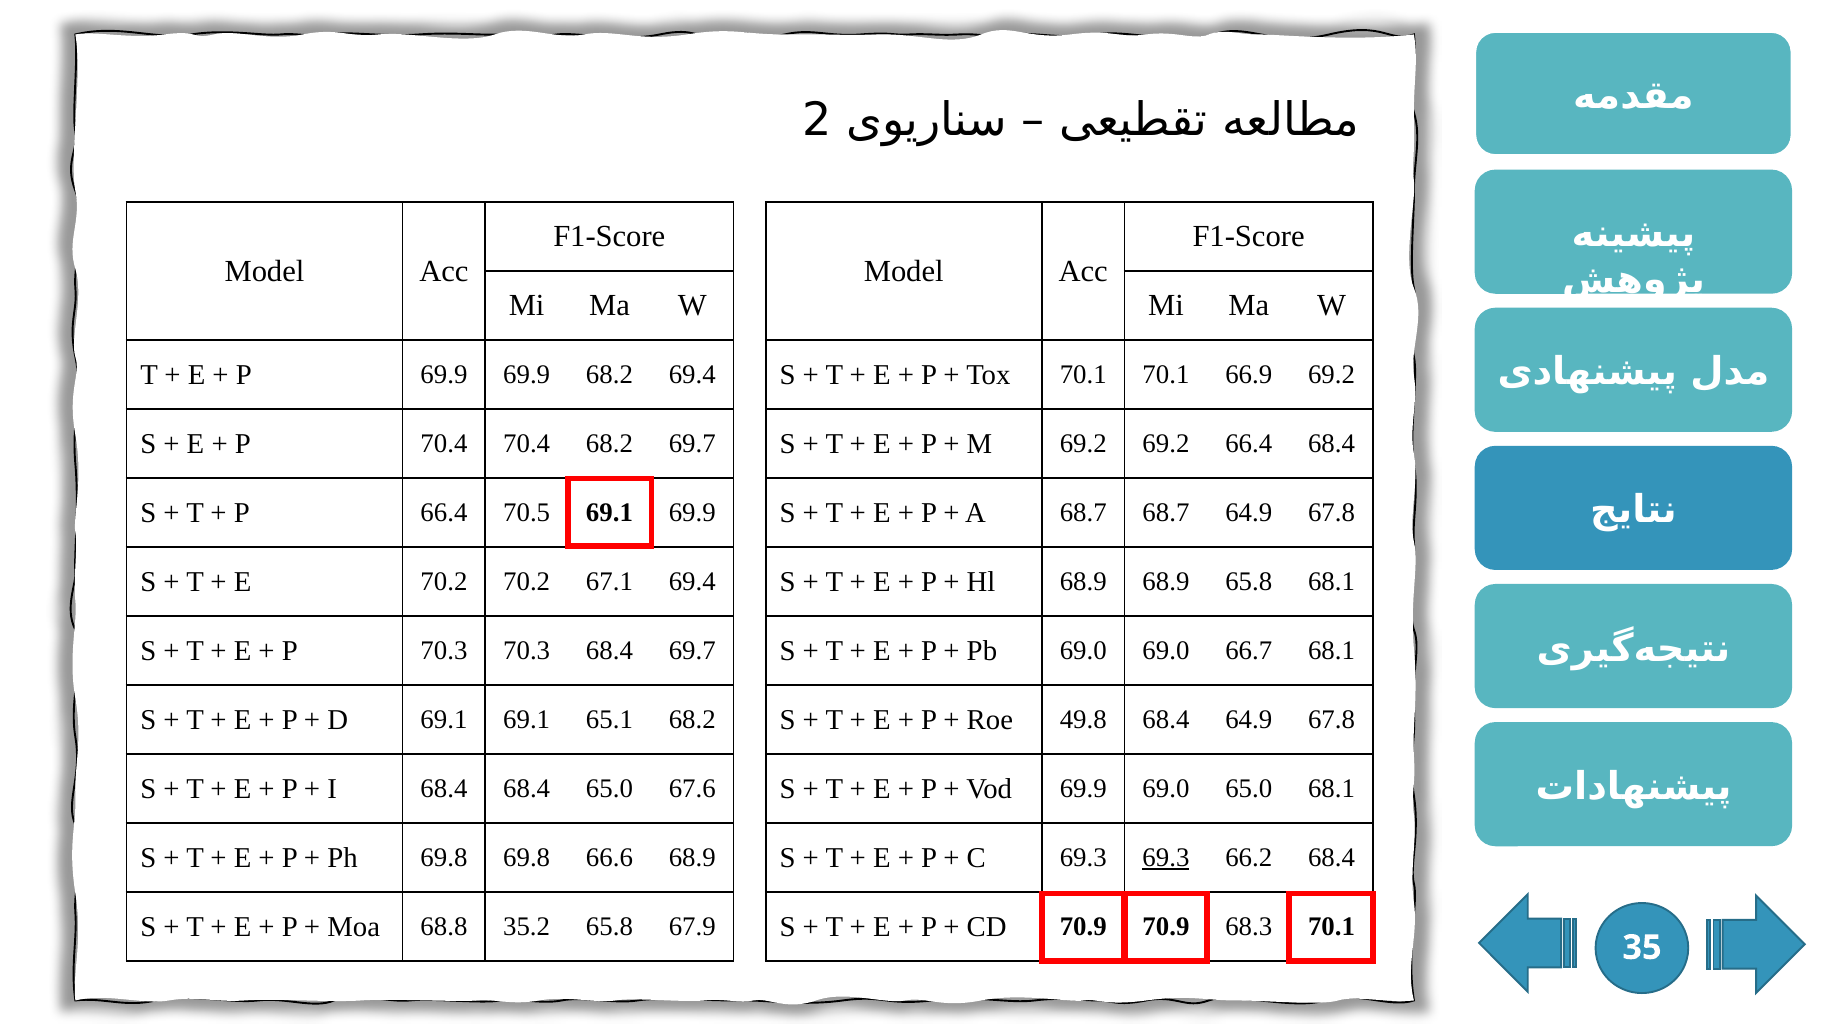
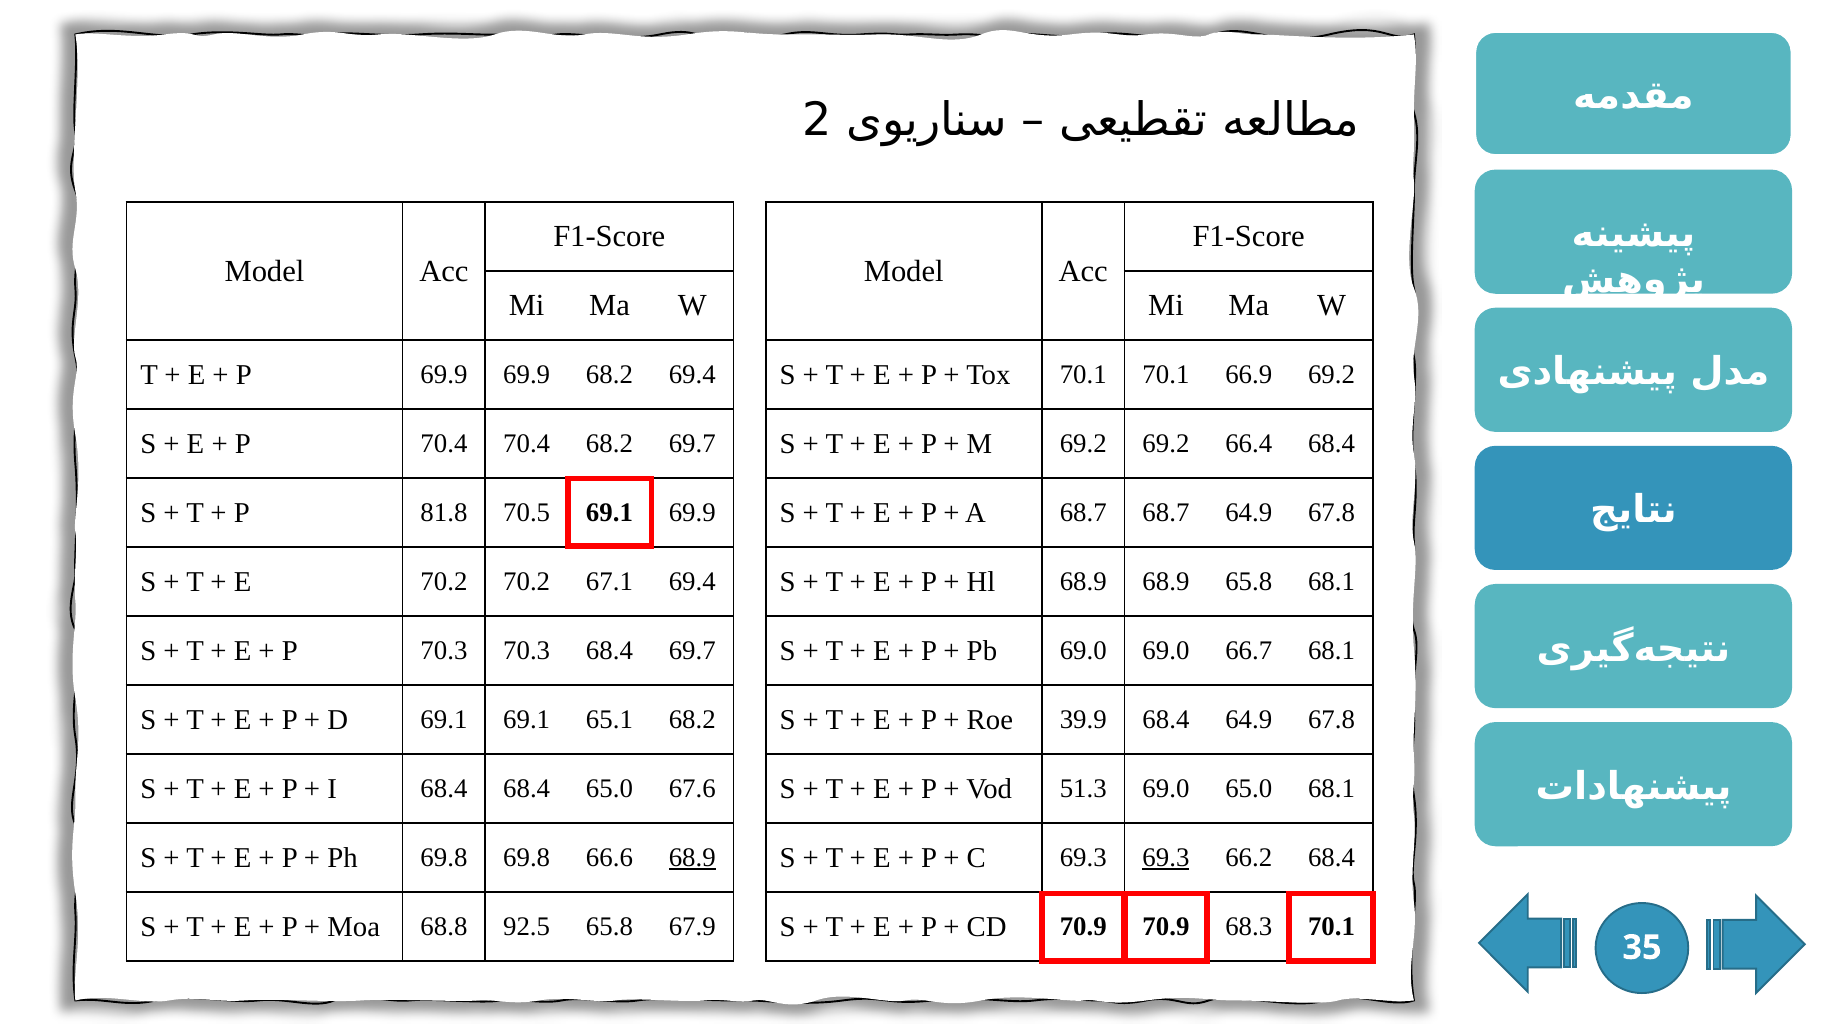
P 66.4: 66.4 -> 81.8
49.8: 49.8 -> 39.9
Vod 69.9: 69.9 -> 51.3
68.9 at (692, 858) underline: none -> present
35.2: 35.2 -> 92.5
